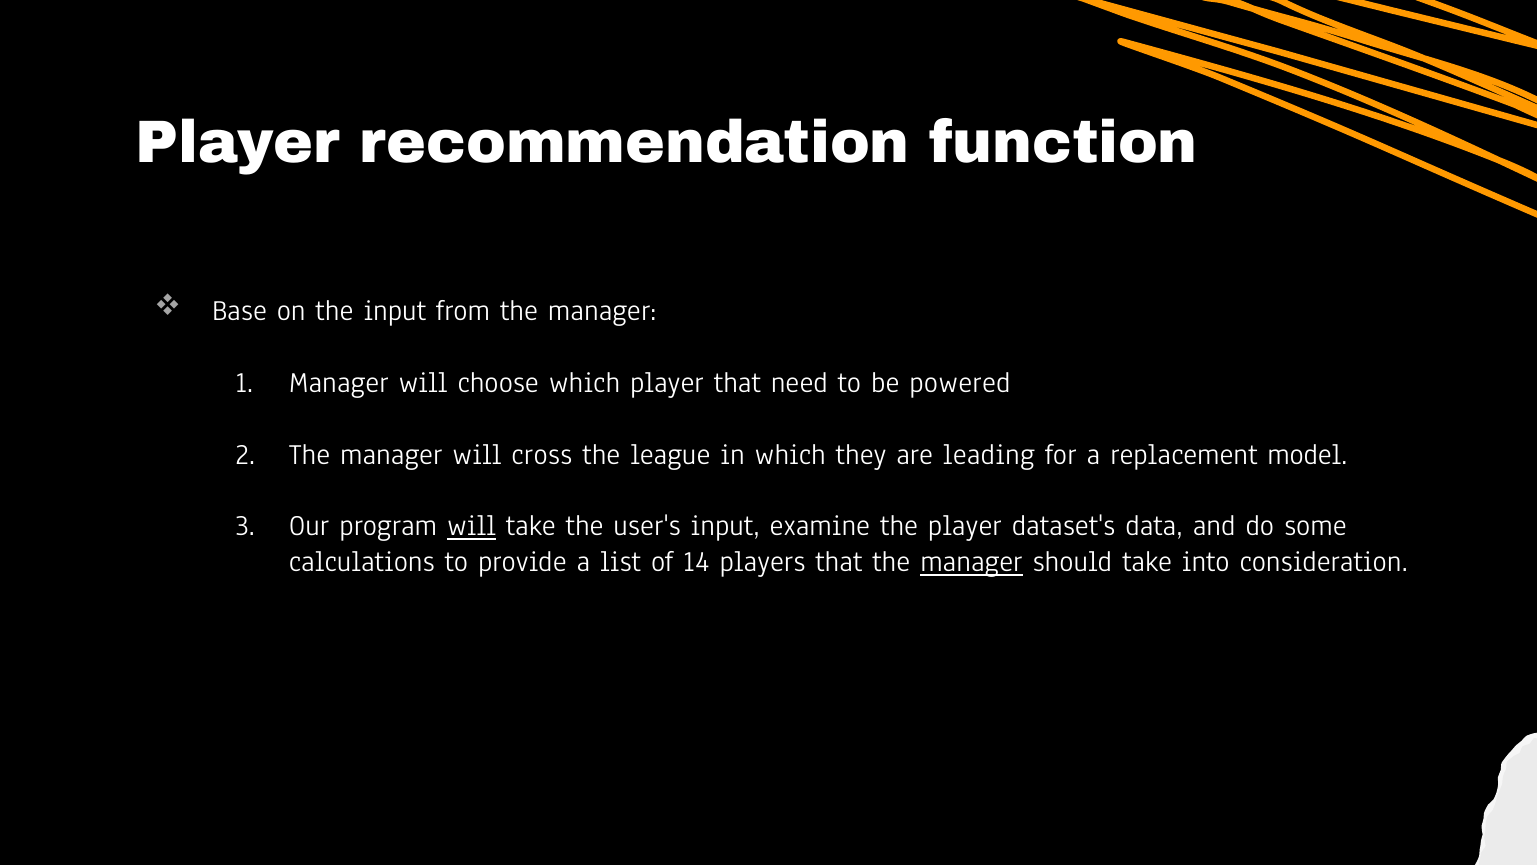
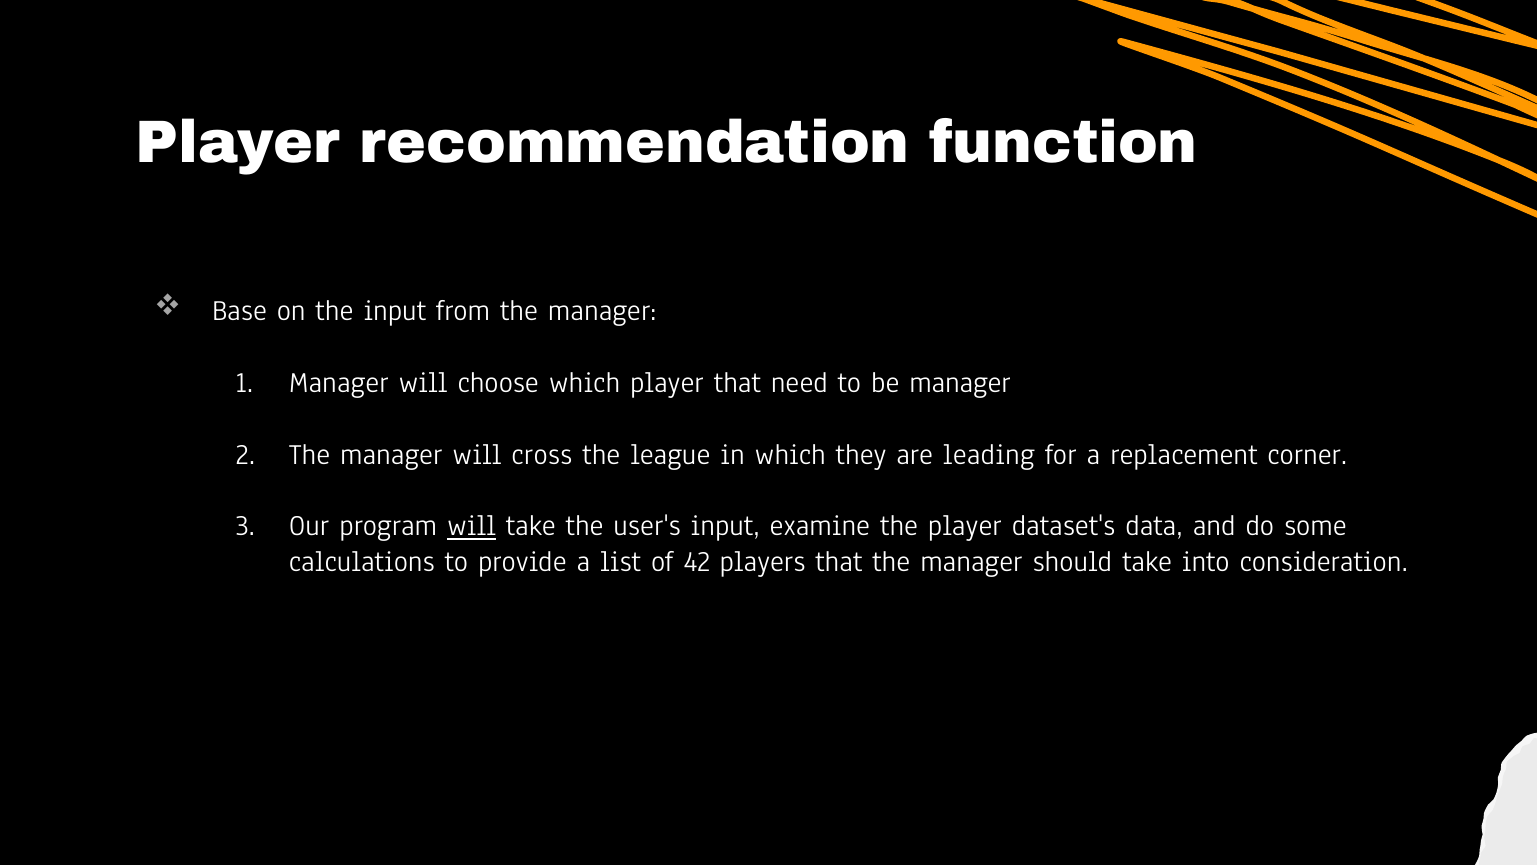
be powered: powered -> manager
model: model -> corner
14: 14 -> 42
manager at (971, 562) underline: present -> none
